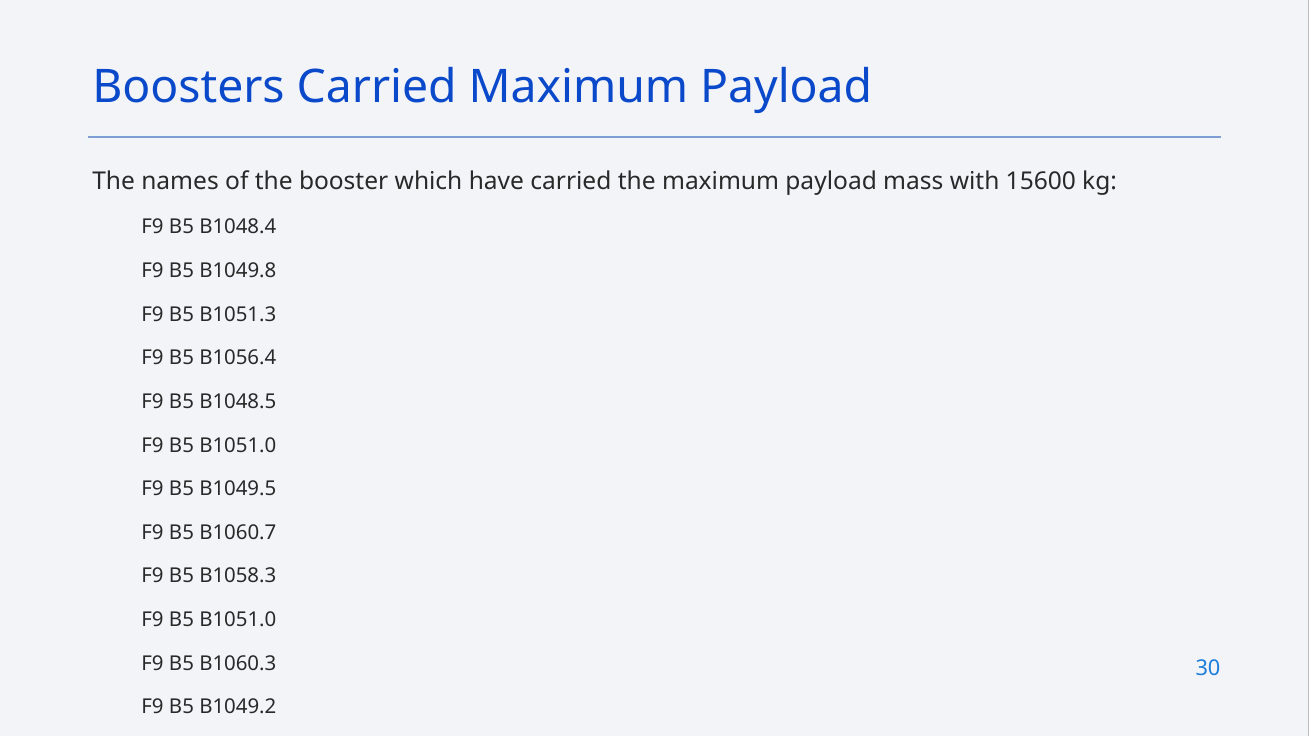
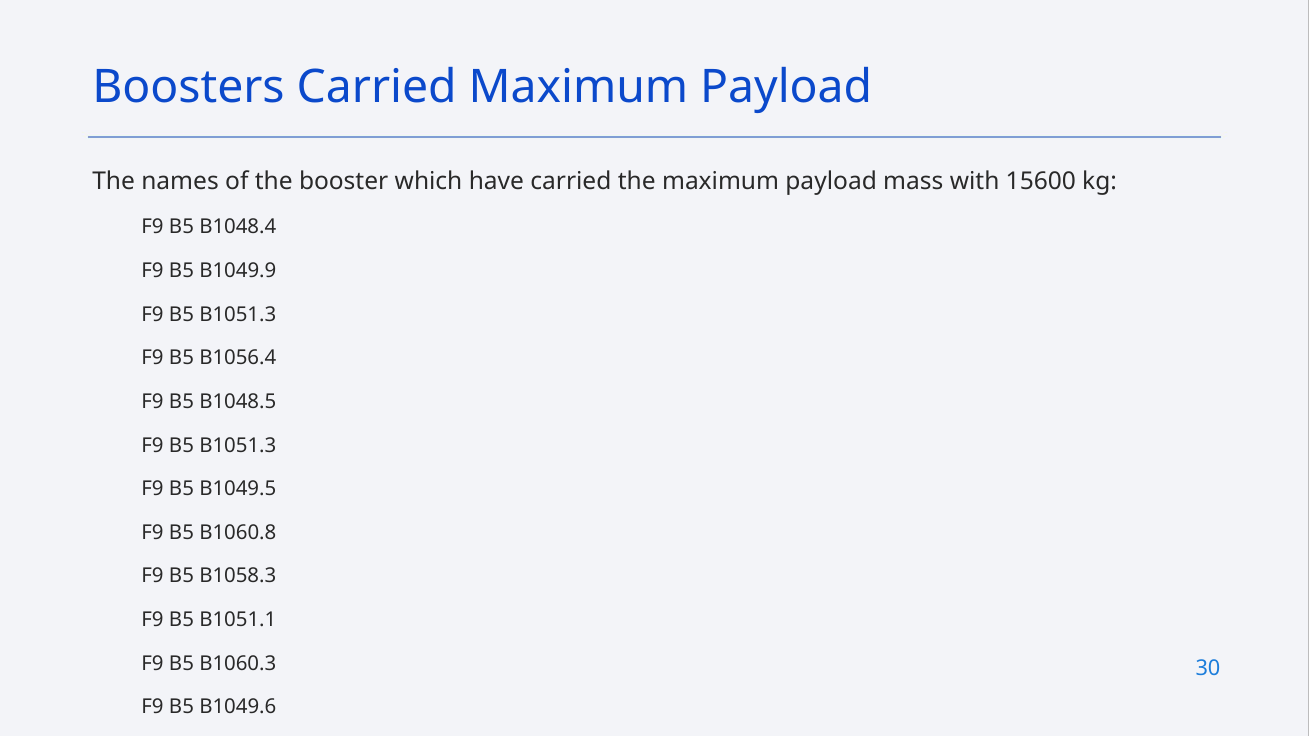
B1049.8: B1049.8 -> B1049.9
B1051.0 at (238, 446): B1051.0 -> B1051.3
B1060.7: B1060.7 -> B1060.8
B1051.0 at (238, 620): B1051.0 -> B1051.1
B1049.2: B1049.2 -> B1049.6
